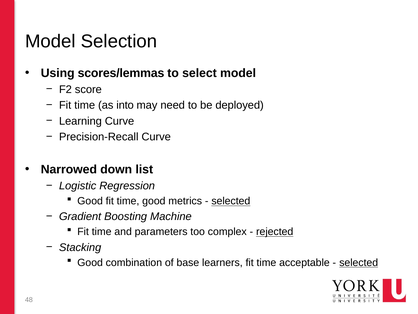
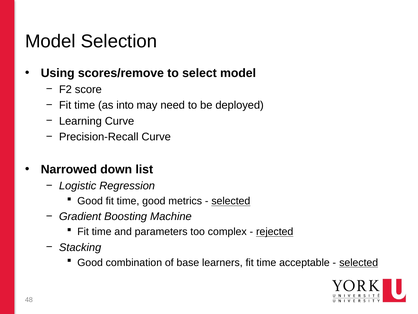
scores/lemmas: scores/lemmas -> scores/remove
